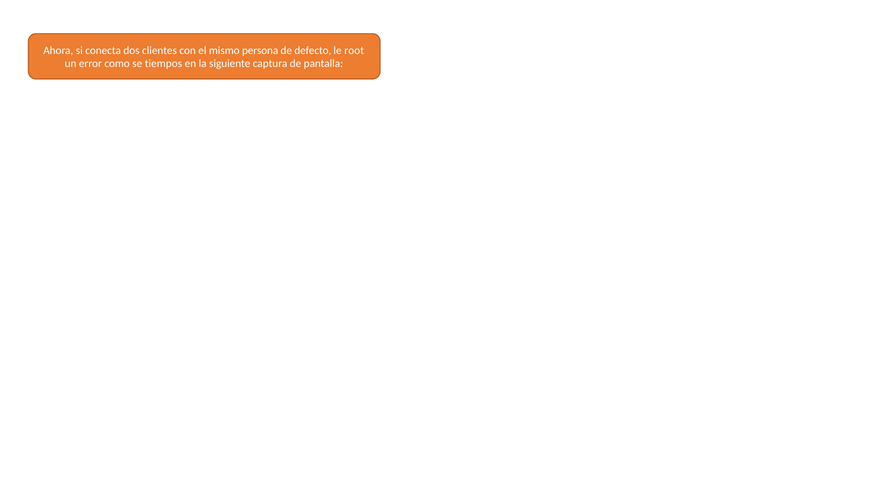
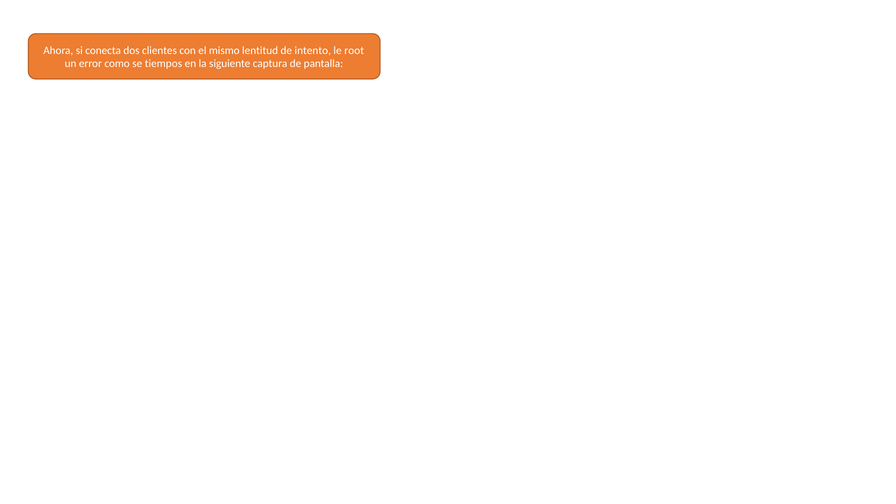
persona: persona -> lentitud
defecto: defecto -> intento
